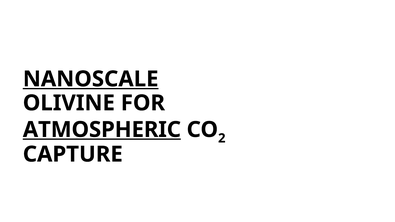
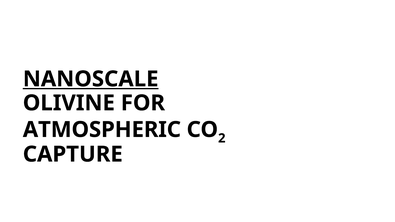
ATMOSPHERIC underline: present -> none
